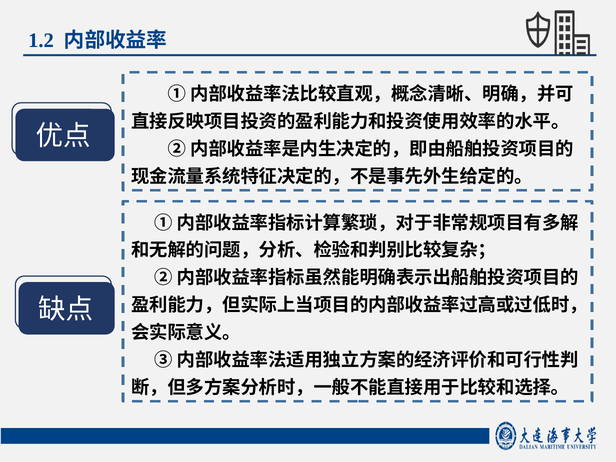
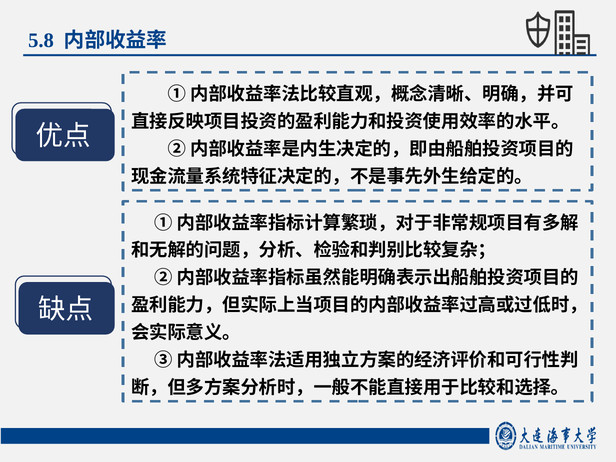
1.2: 1.2 -> 5.8
